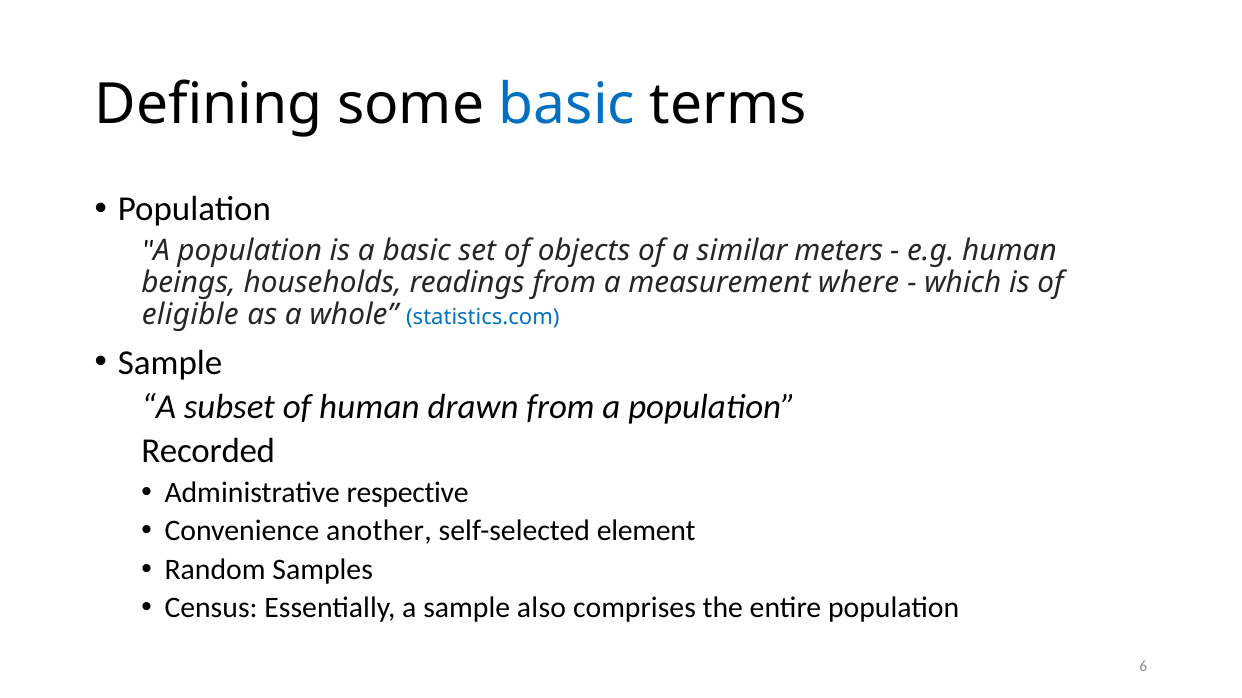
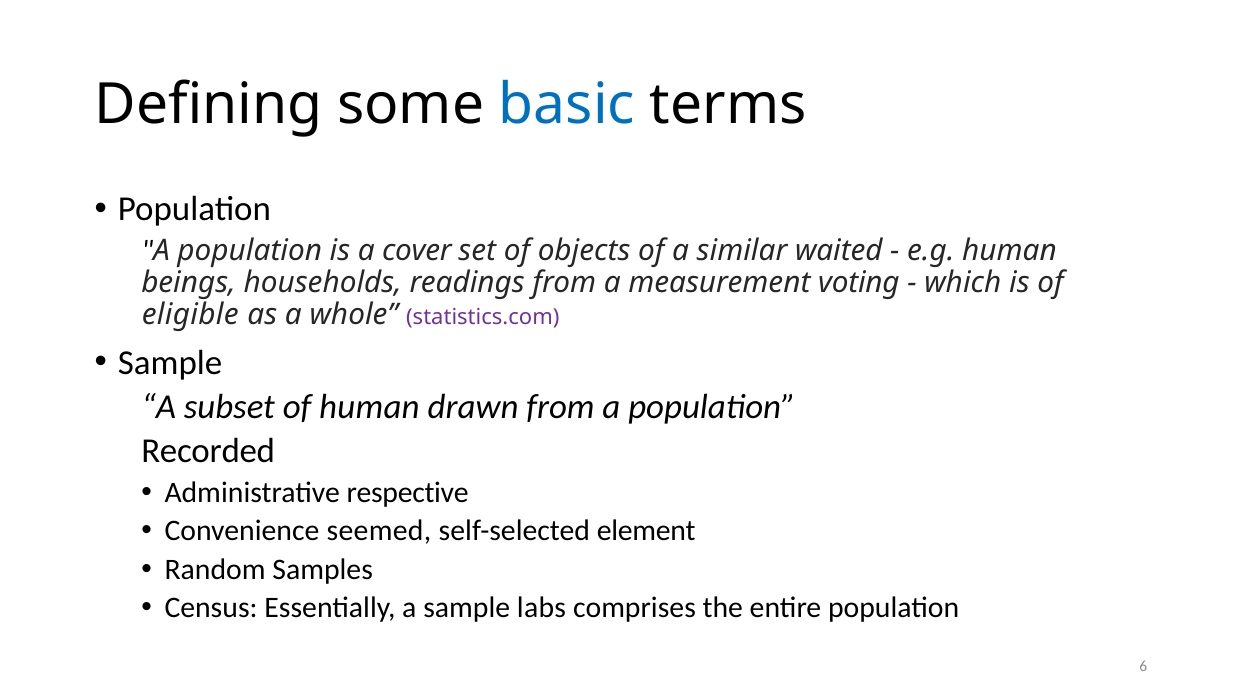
a basic: basic -> cover
meters: meters -> waited
where: where -> voting
statistics.com colour: blue -> purple
another: another -> seemed
also: also -> labs
